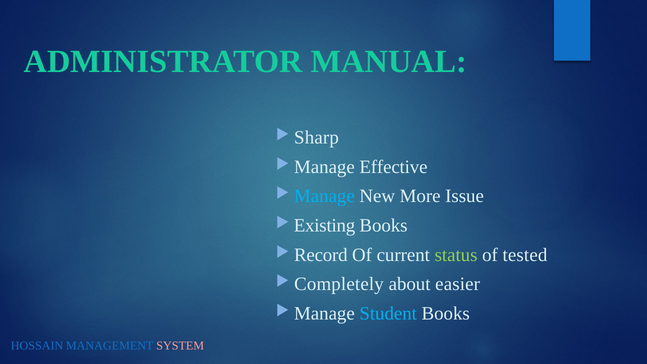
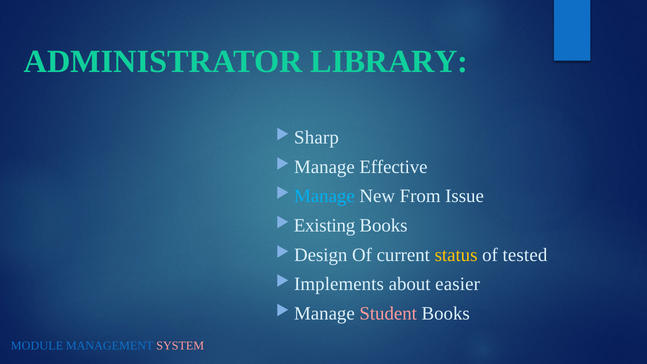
MANUAL: MANUAL -> LIBRARY
More: More -> From
Record: Record -> Design
status colour: light green -> yellow
Completely: Completely -> Implements
Student colour: light blue -> pink
HOSSAIN: HOSSAIN -> MODULE
